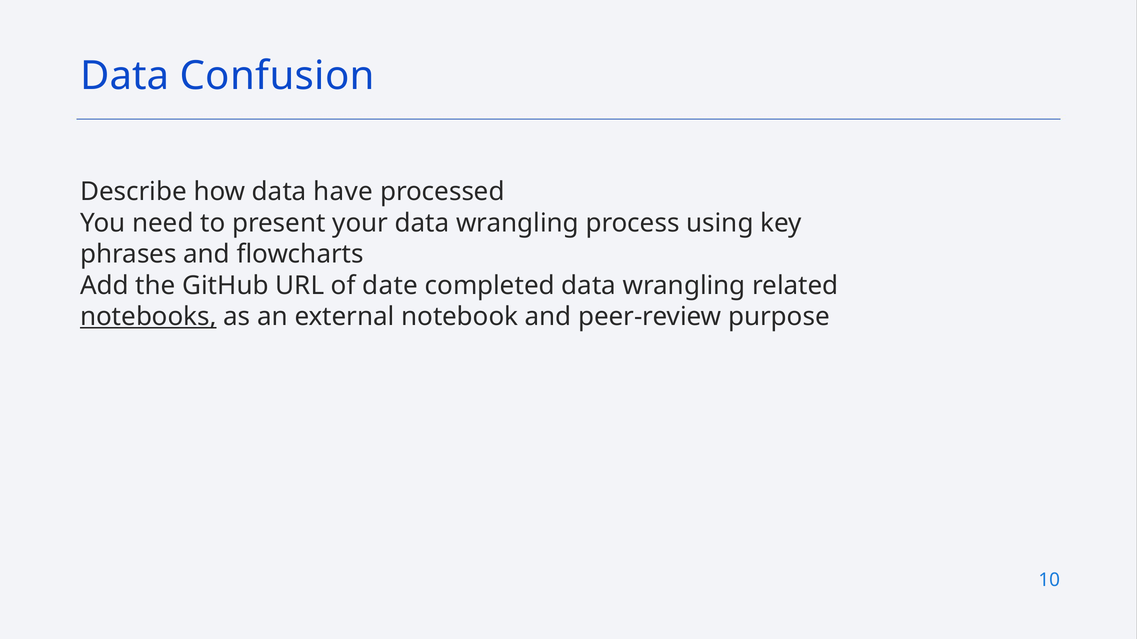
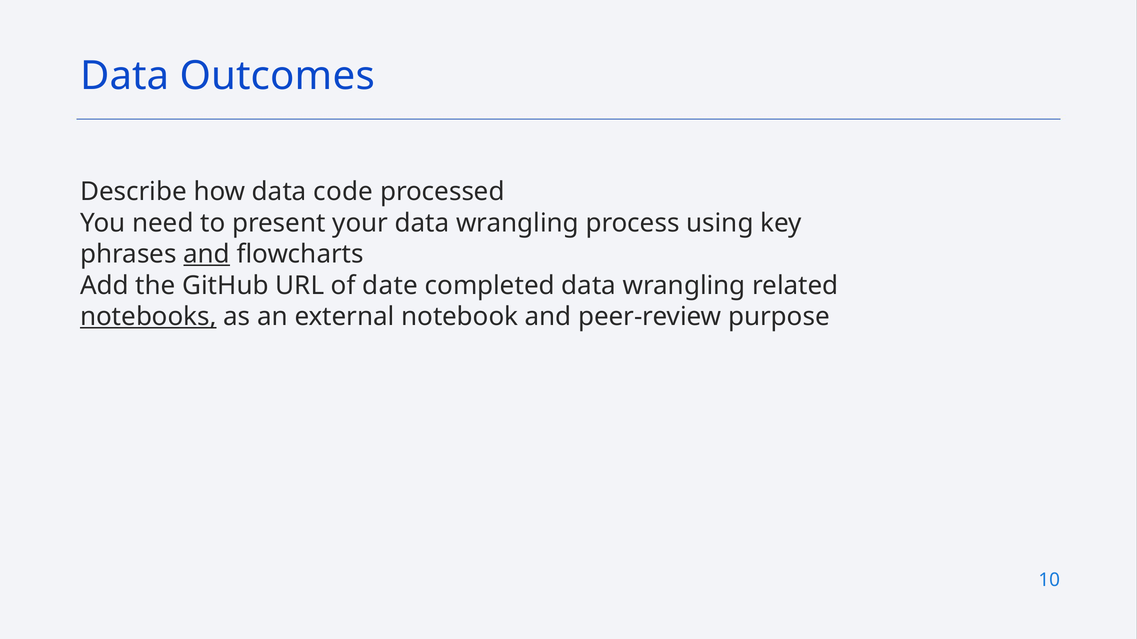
Confusion: Confusion -> Outcomes
have: have -> code
and at (207, 254) underline: none -> present
